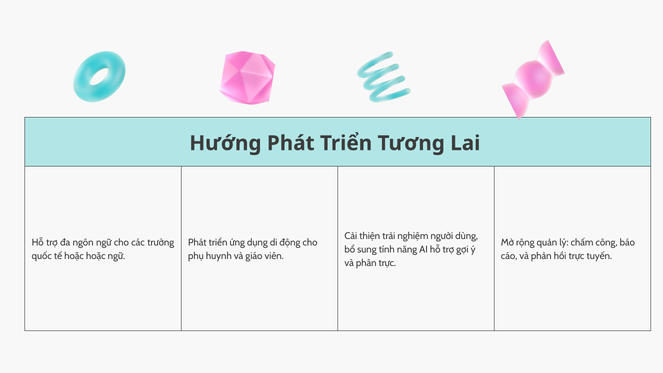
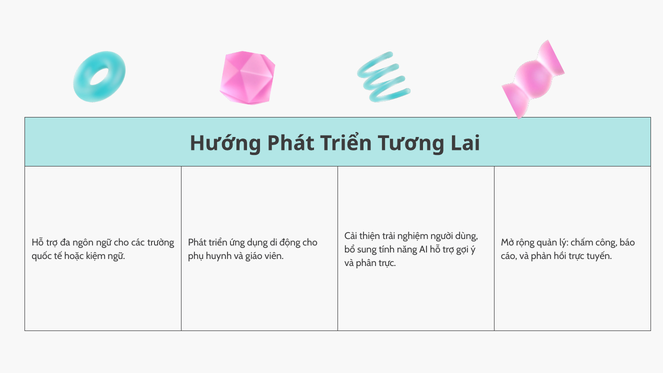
hoặc hoặc: hoặc -> kiệm
